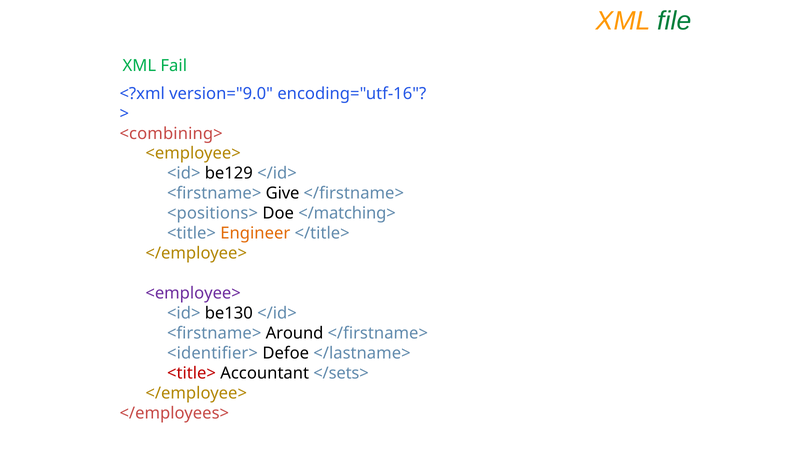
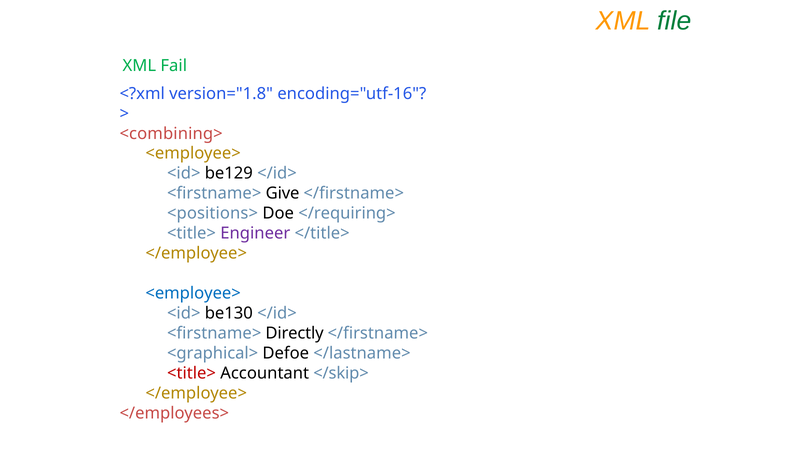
version="9.0: version="9.0 -> version="1.8
</matching>: </matching> -> </requiring>
Engineer colour: orange -> purple
<employee> at (193, 293) colour: purple -> blue
Around: Around -> Directly
<identifier>: <identifier> -> <graphical>
</sets>: </sets> -> </skip>
